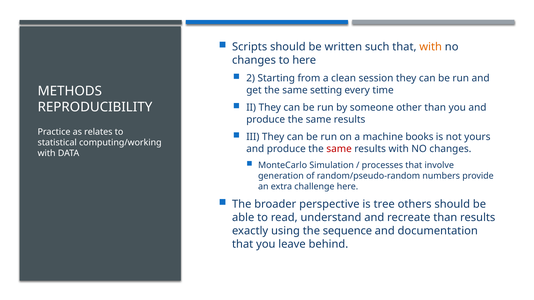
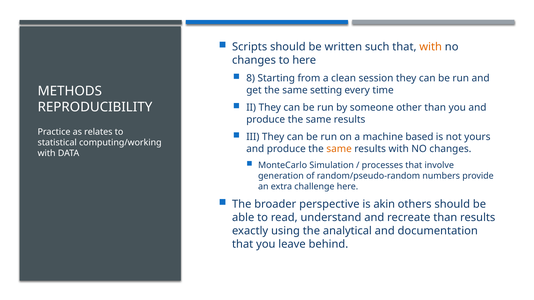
2: 2 -> 8
books: books -> based
same at (339, 149) colour: red -> orange
tree: tree -> akin
sequence: sequence -> analytical
